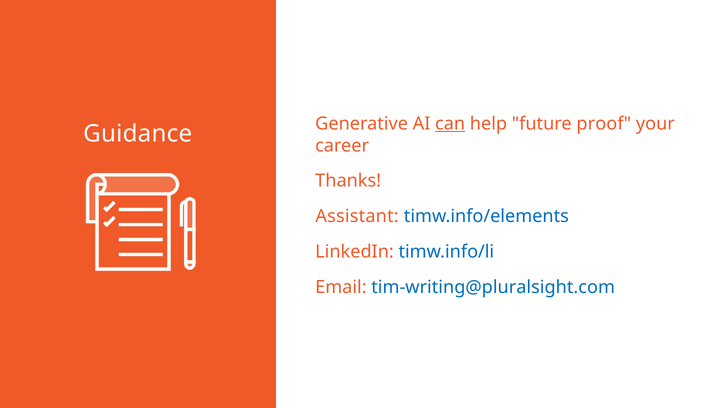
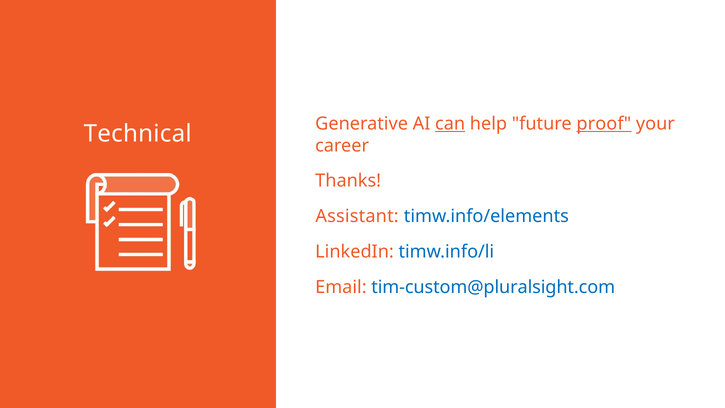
Guidance: Guidance -> Technical
proof underline: none -> present
tim-writing@pluralsight.com: tim-writing@pluralsight.com -> tim-custom@pluralsight.com
